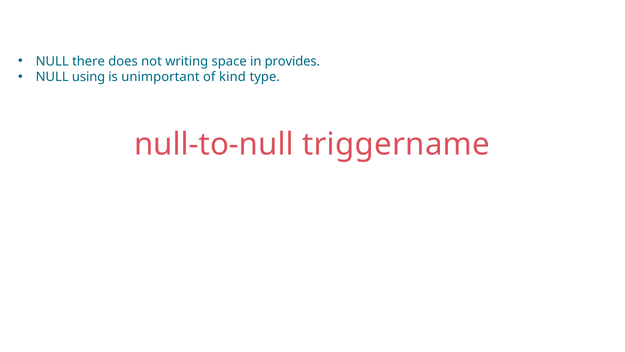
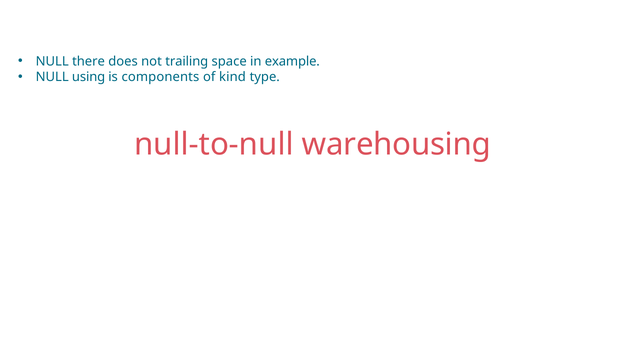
writing: writing -> trailing
provides: provides -> example
unimportant: unimportant -> components
triggername: triggername -> warehousing
